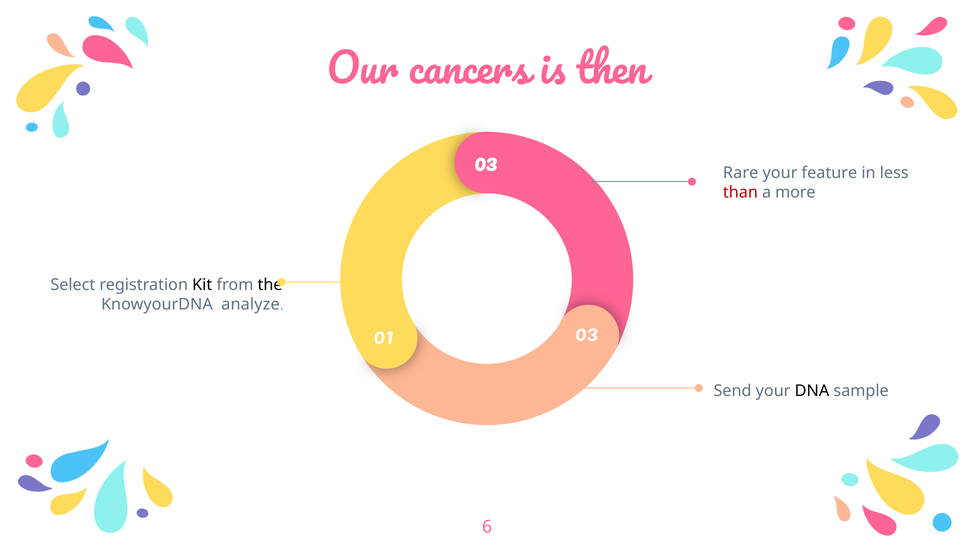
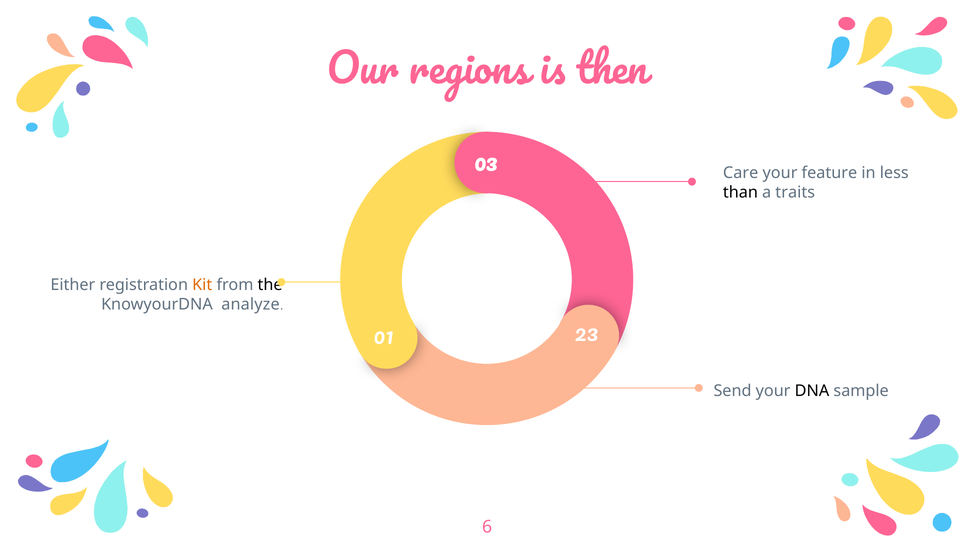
cancers: cancers -> regions
Rare: Rare -> Care
than colour: red -> black
more: more -> traits
Select: Select -> Either
Kit colour: black -> orange
01 03: 03 -> 23
